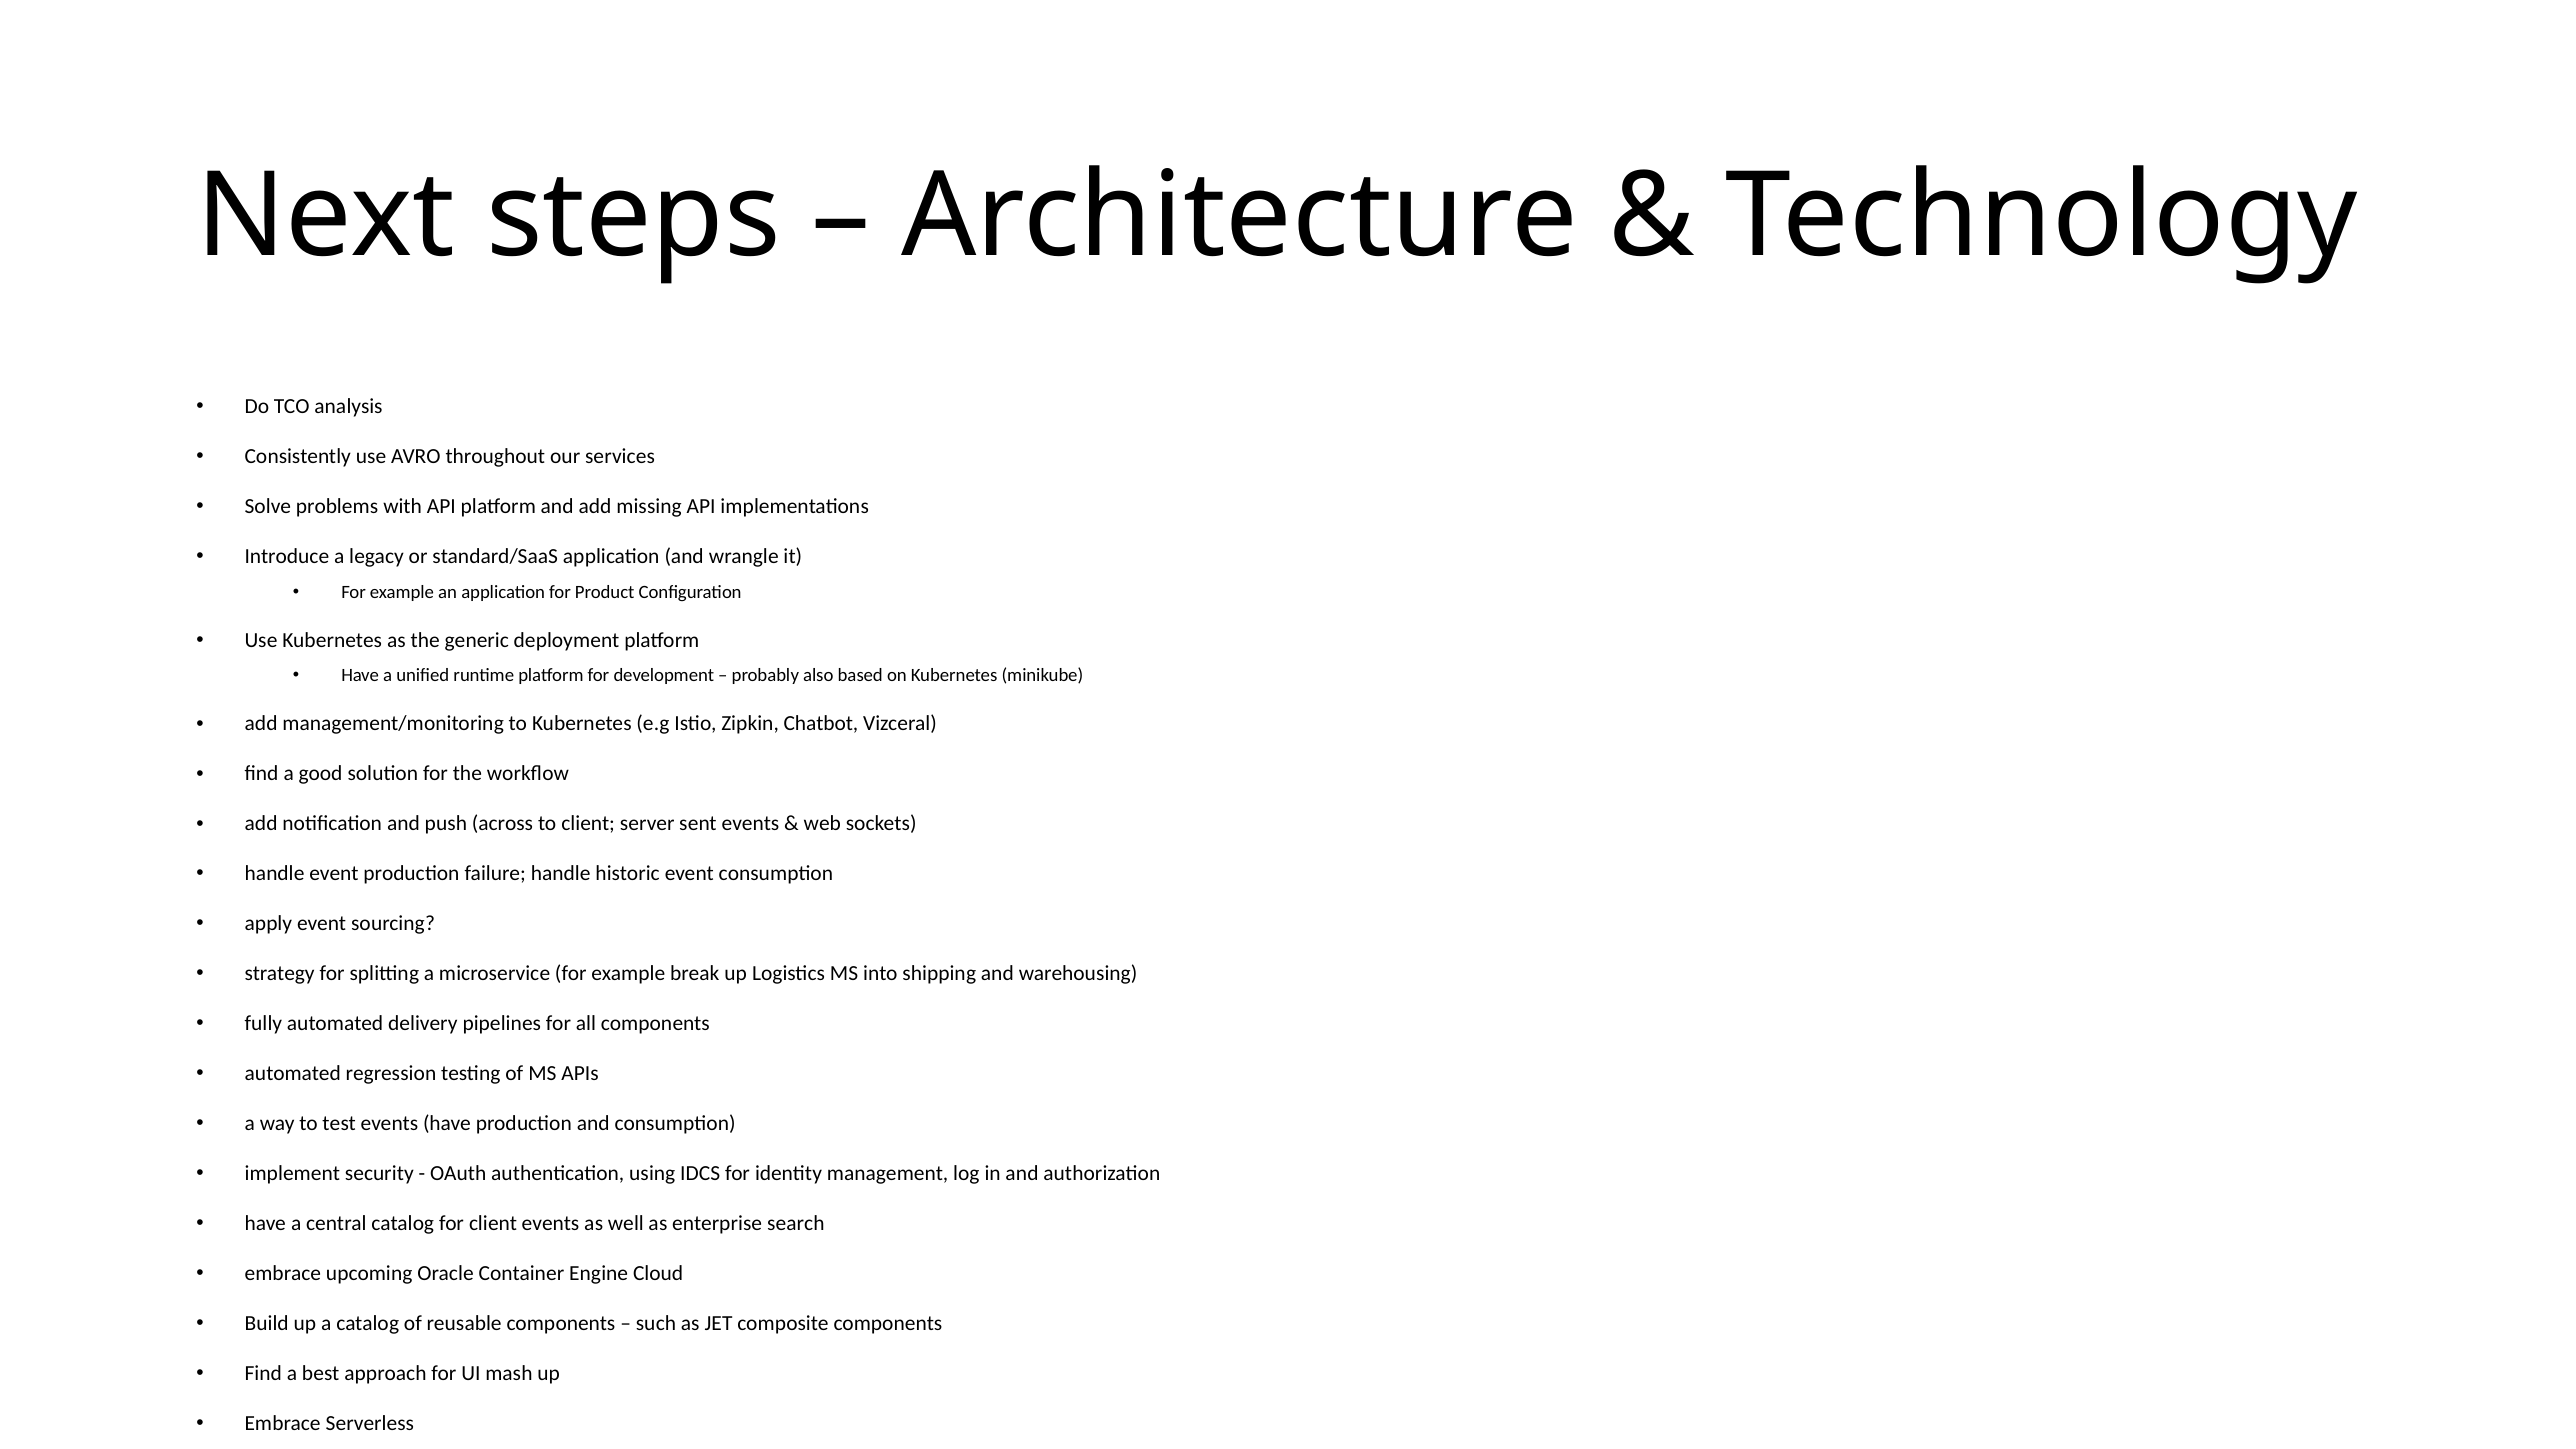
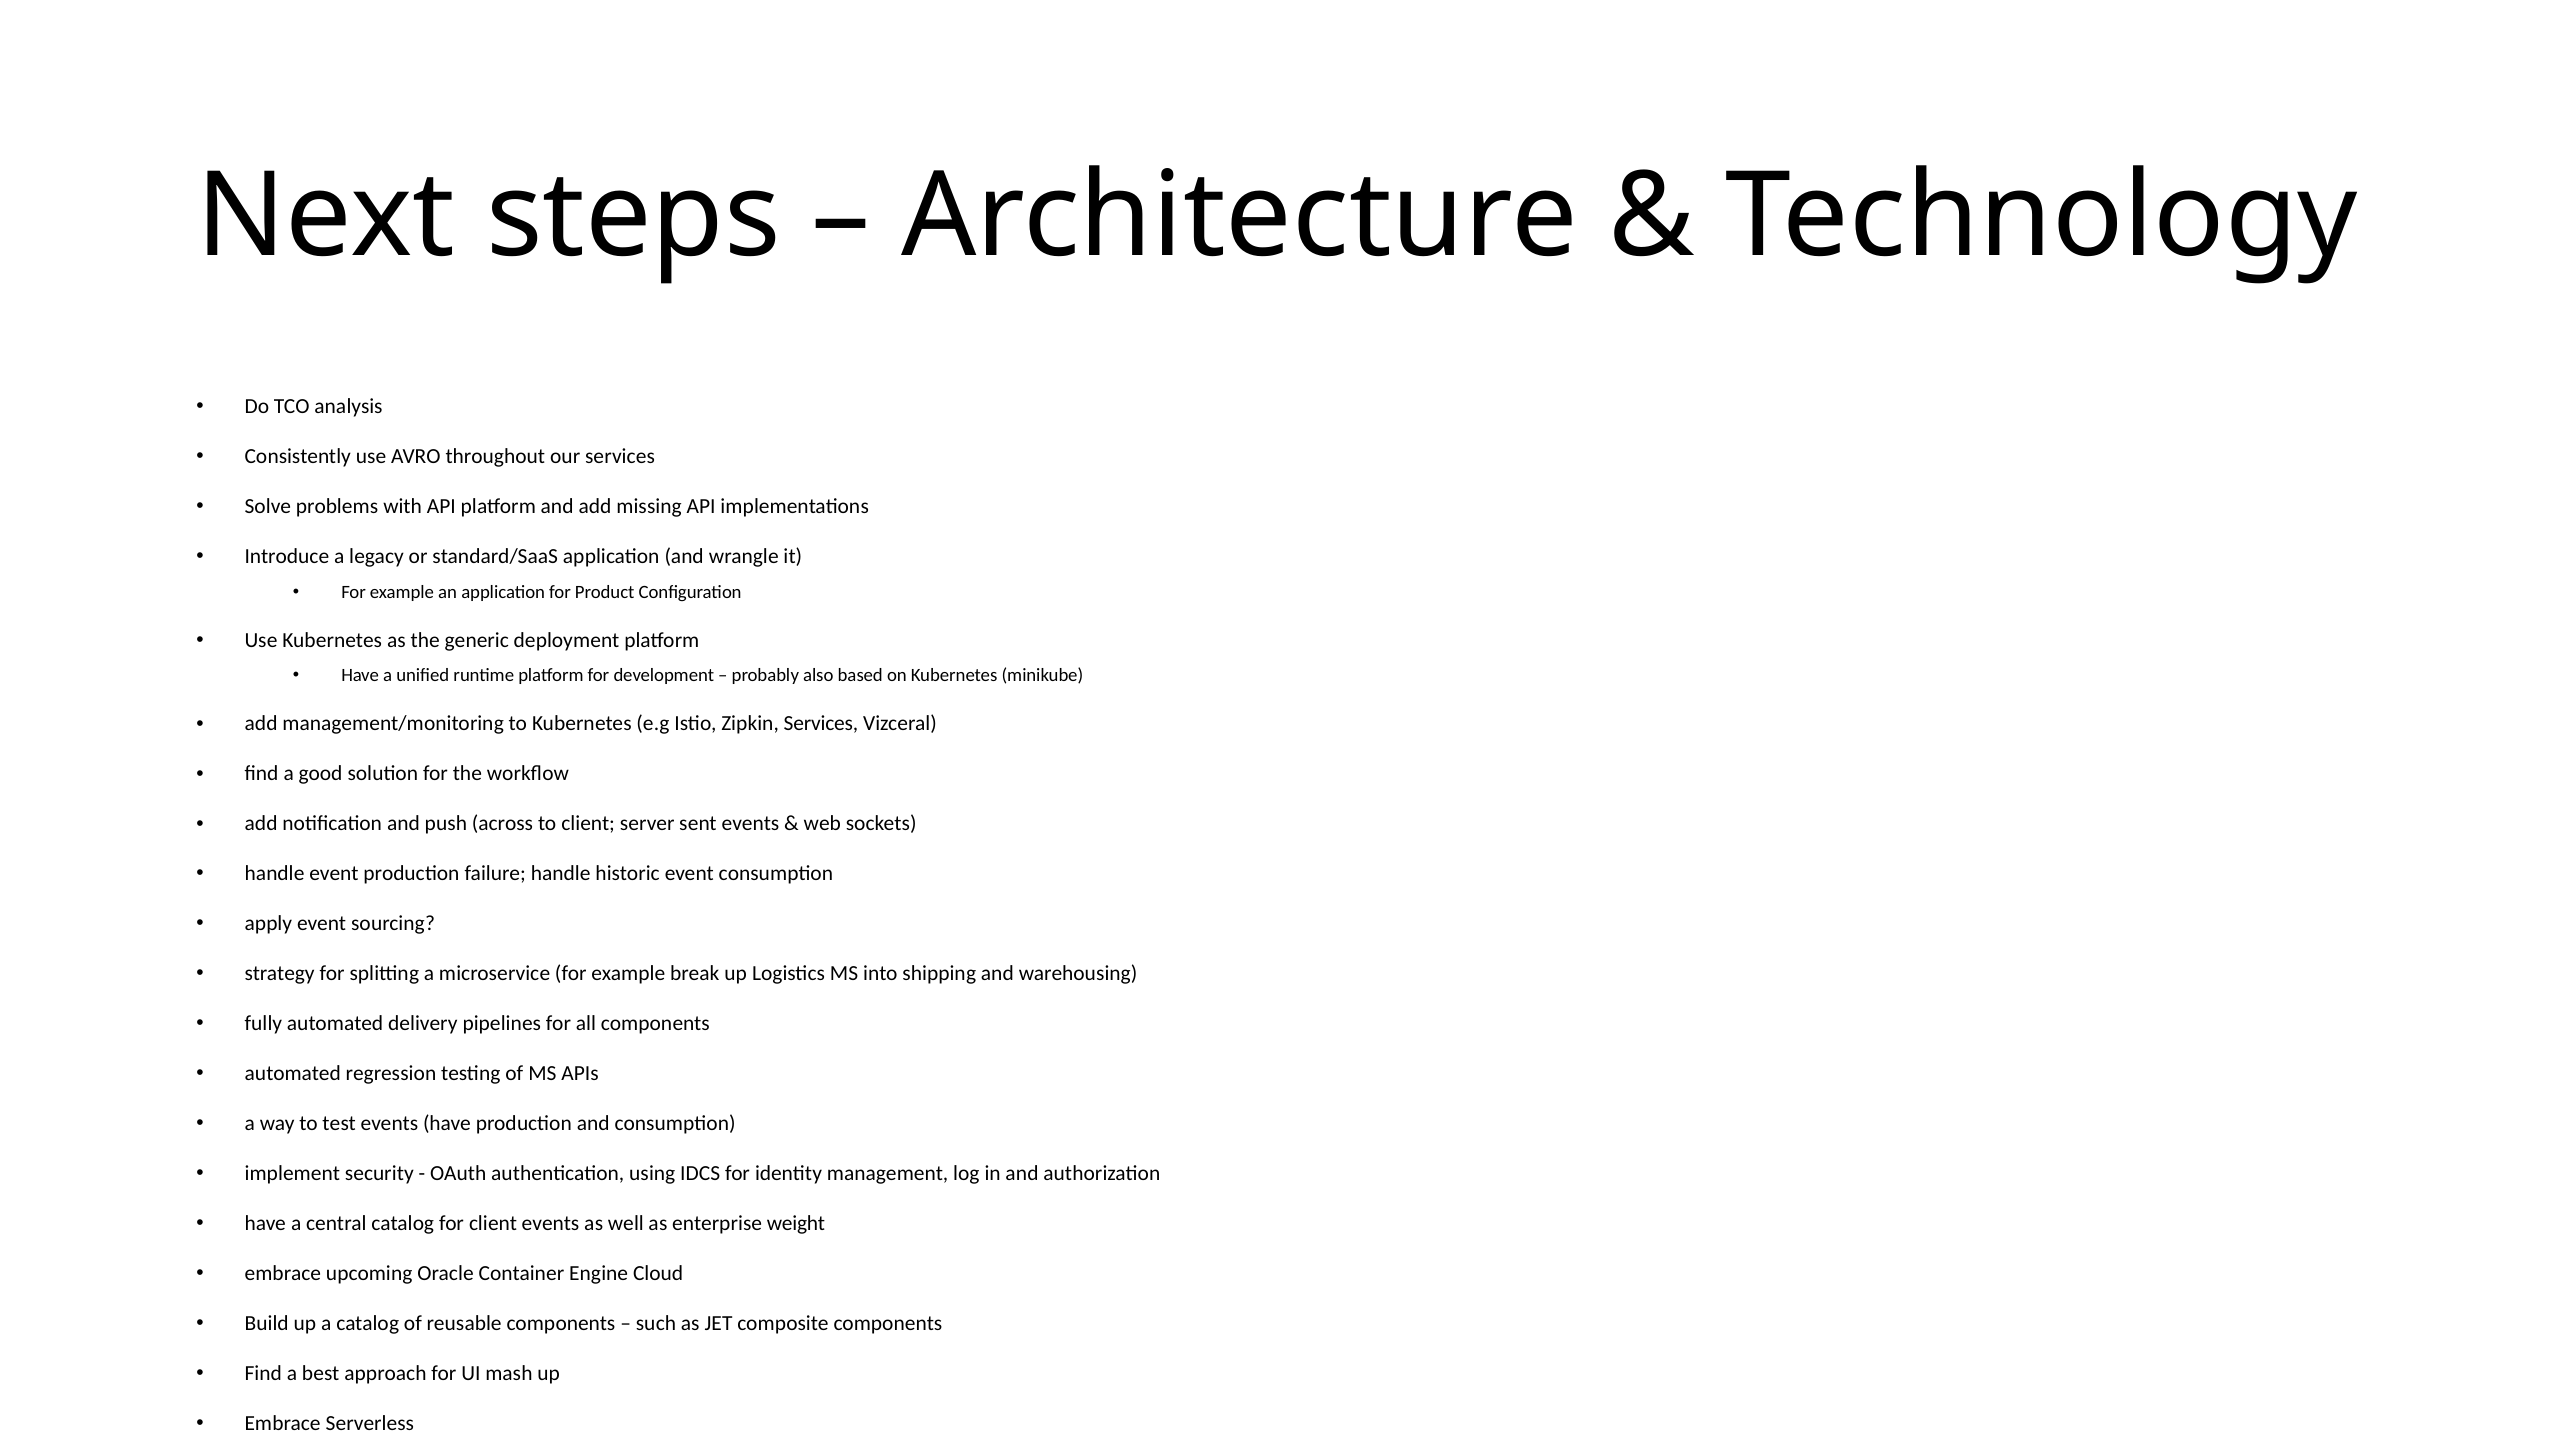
Zipkin Chatbot: Chatbot -> Services
search: search -> weight
